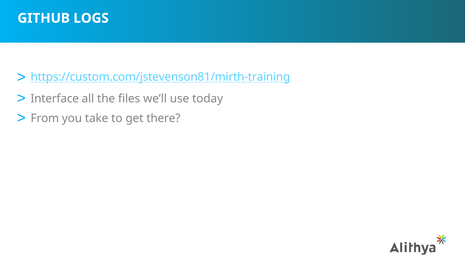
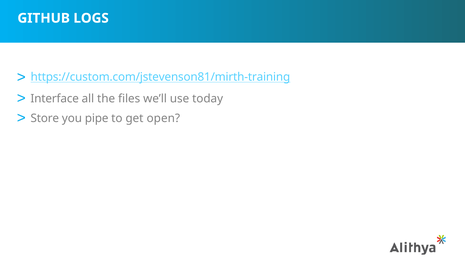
From: From -> Store
take: take -> pipe
there: there -> open
